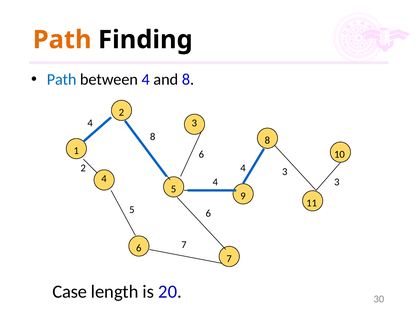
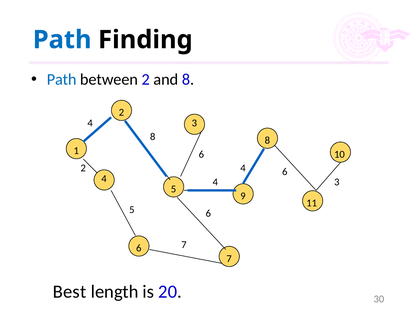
Path at (62, 40) colour: orange -> blue
between 4: 4 -> 2
3 at (285, 171): 3 -> 6
Case: Case -> Best
